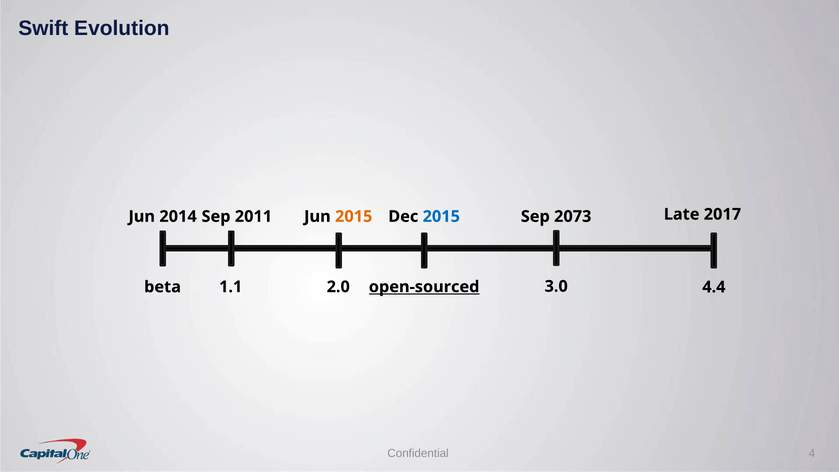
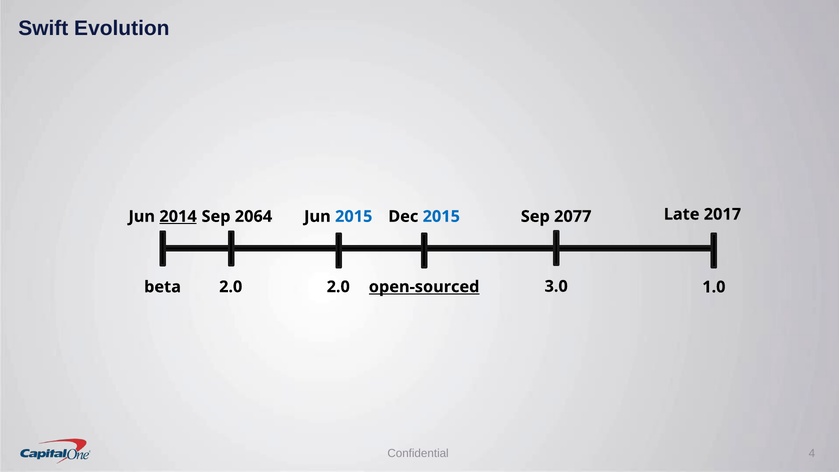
2014 underline: none -> present
2011: 2011 -> 2064
2015 at (354, 216) colour: orange -> blue
2073: 2073 -> 2077
beta 1.1: 1.1 -> 2.0
4.4: 4.4 -> 1.0
